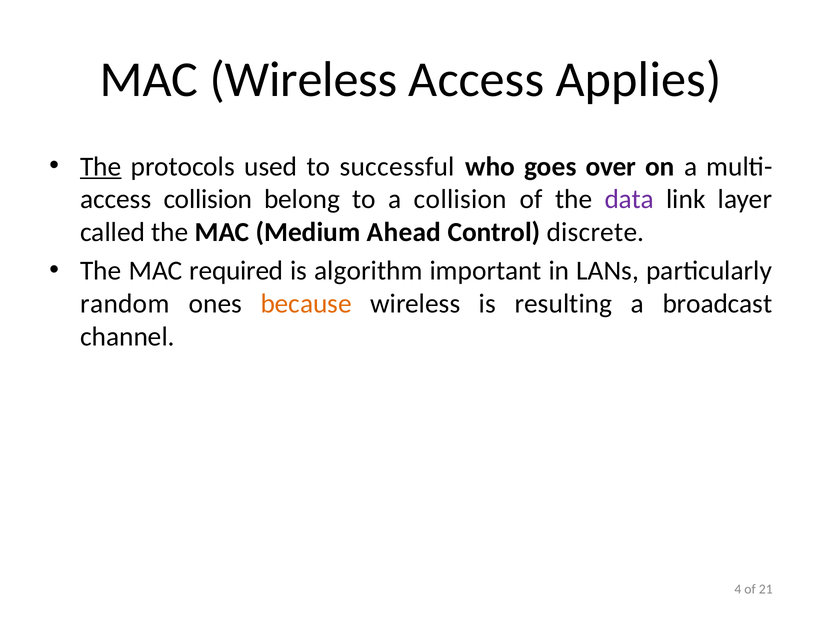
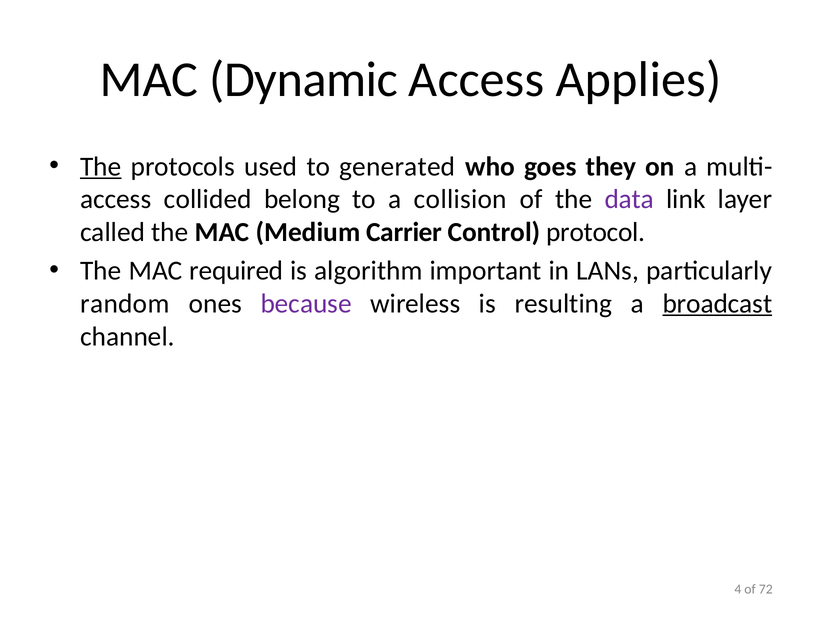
MAC Wireless: Wireless -> Dynamic
successful: successful -> generated
over: over -> they
access collision: collision -> collided
Ahead: Ahead -> Carrier
discrete: discrete -> protocol
because colour: orange -> purple
broadcast underline: none -> present
21: 21 -> 72
